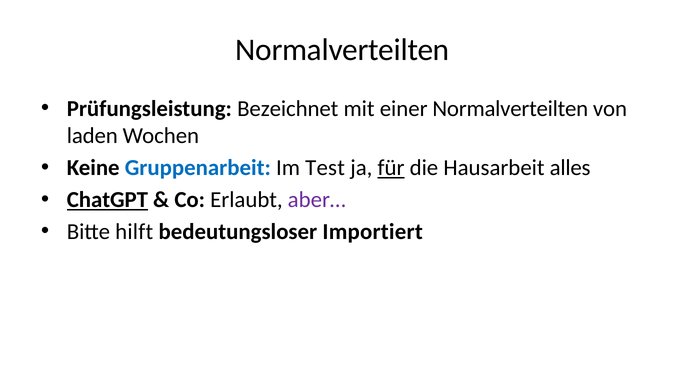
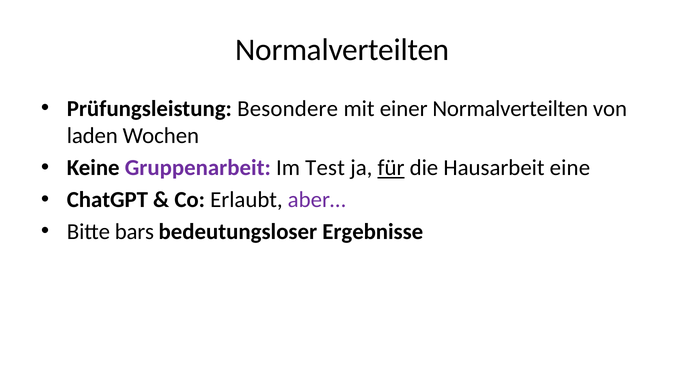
Bezeichnet: Bezeichnet -> Besondere
Gruppenarbeit colour: blue -> purple
alles: alles -> eine
ChatGPT underline: present -> none
hilft: hilft -> bars
Importiert: Importiert -> Ergebnisse
